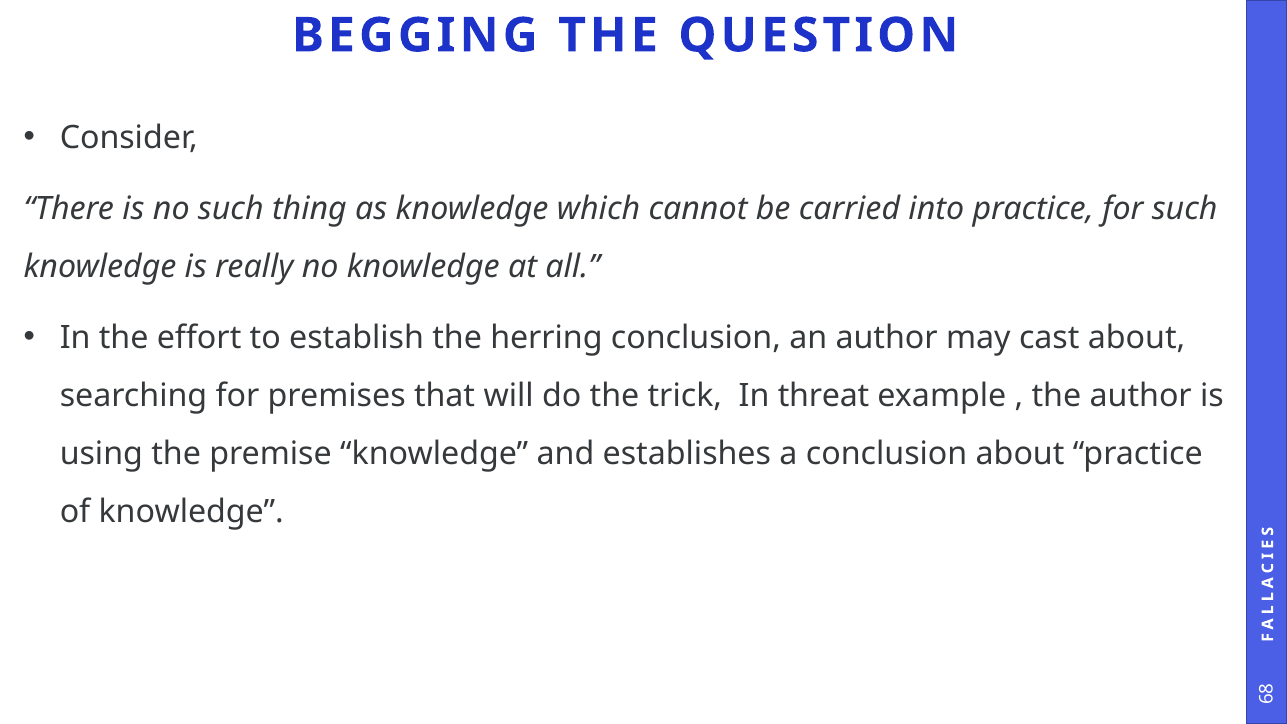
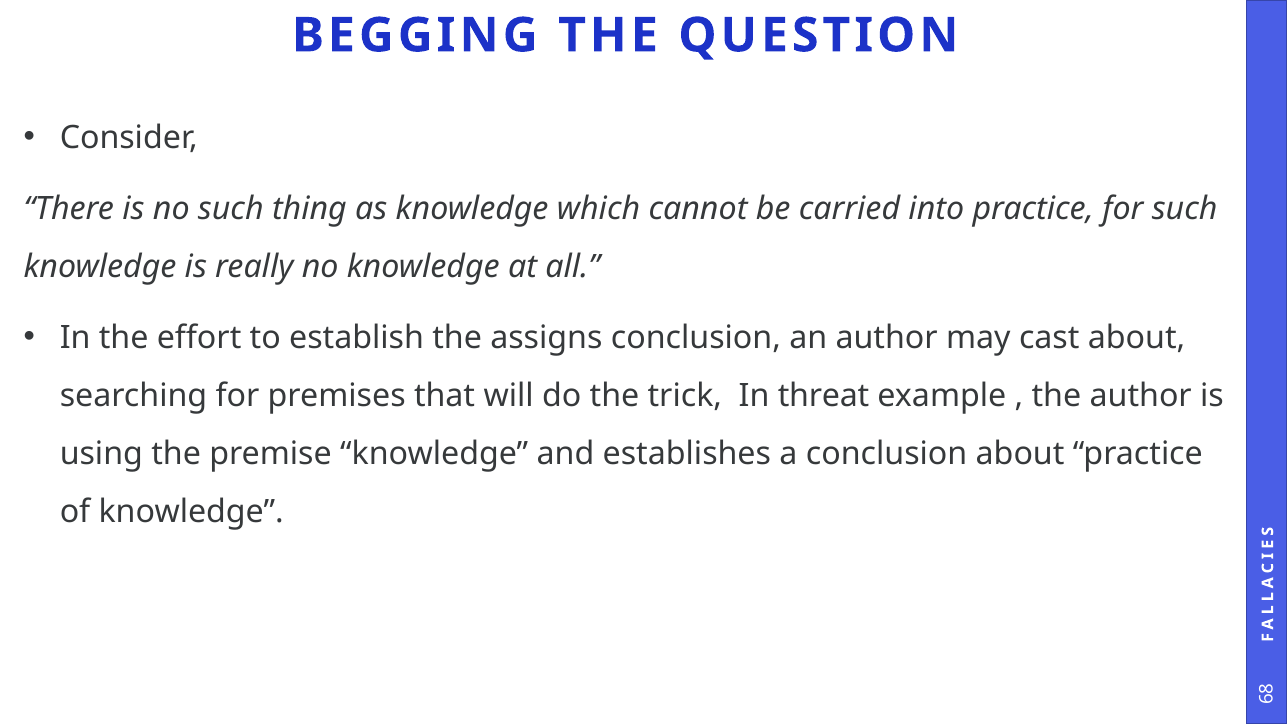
herring: herring -> assigns
